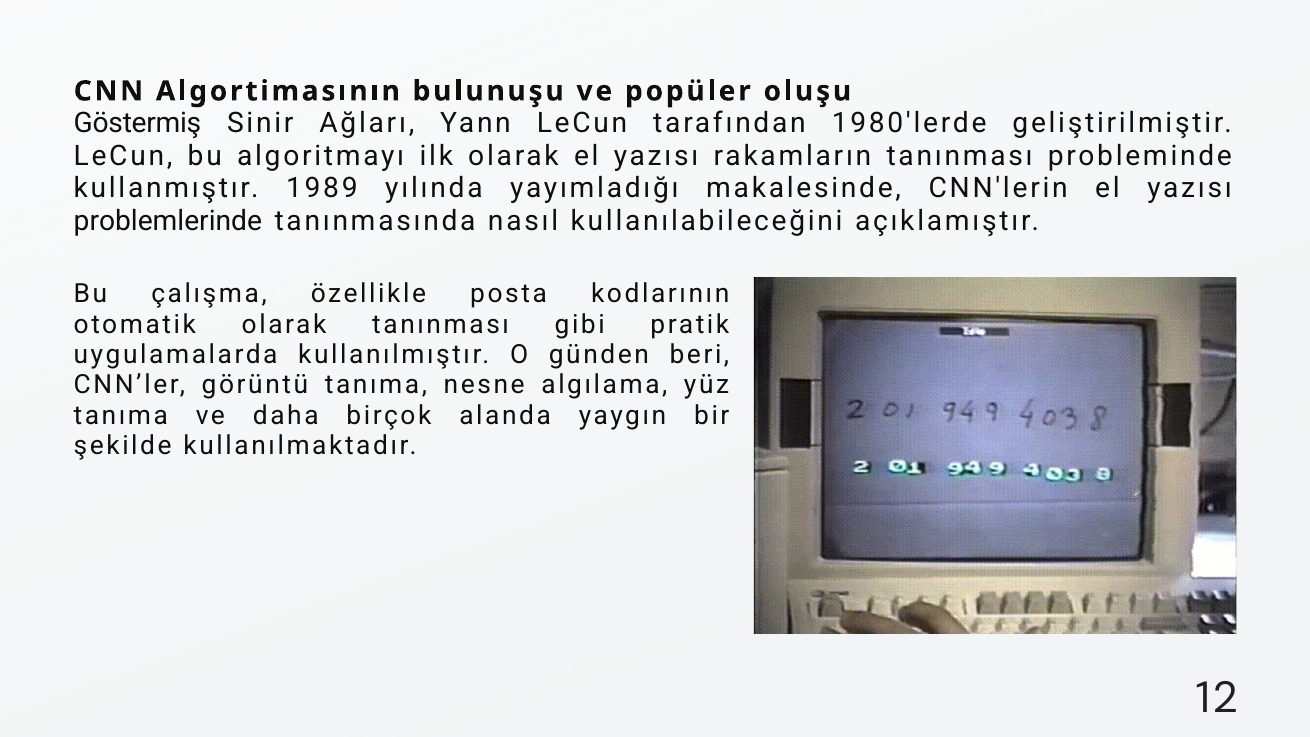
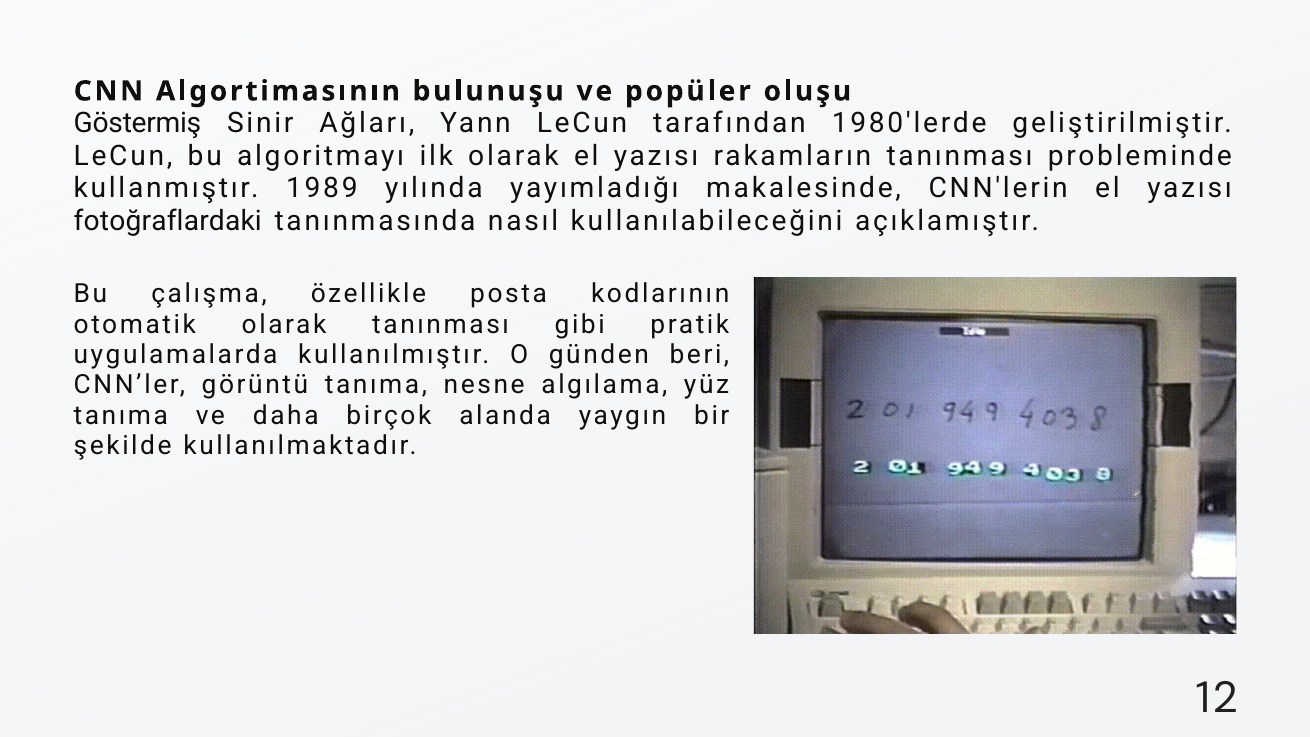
problemlerinde: problemlerinde -> fotoğraflardaki
